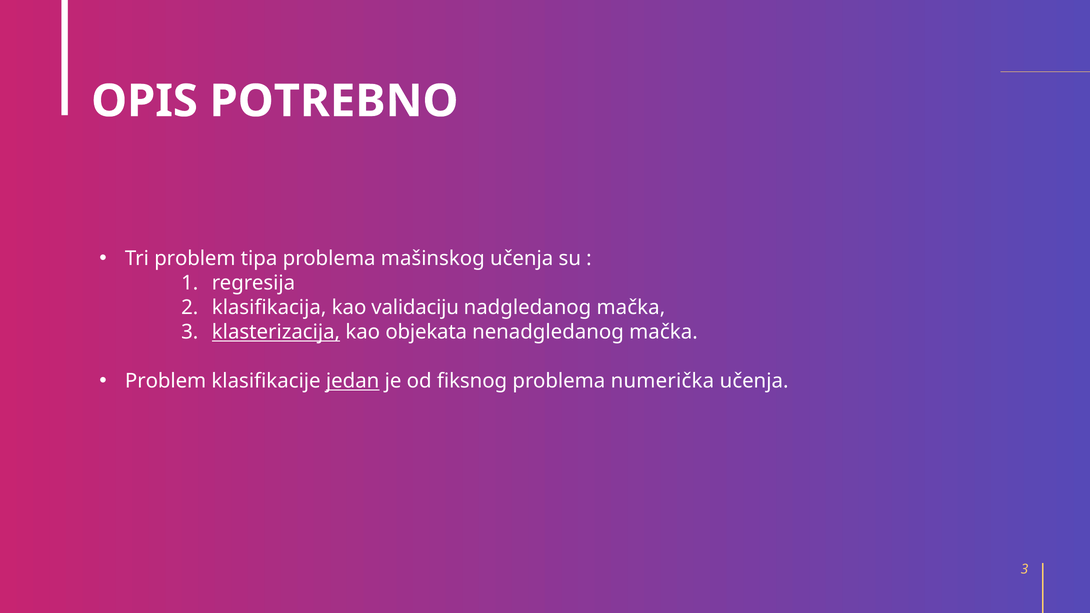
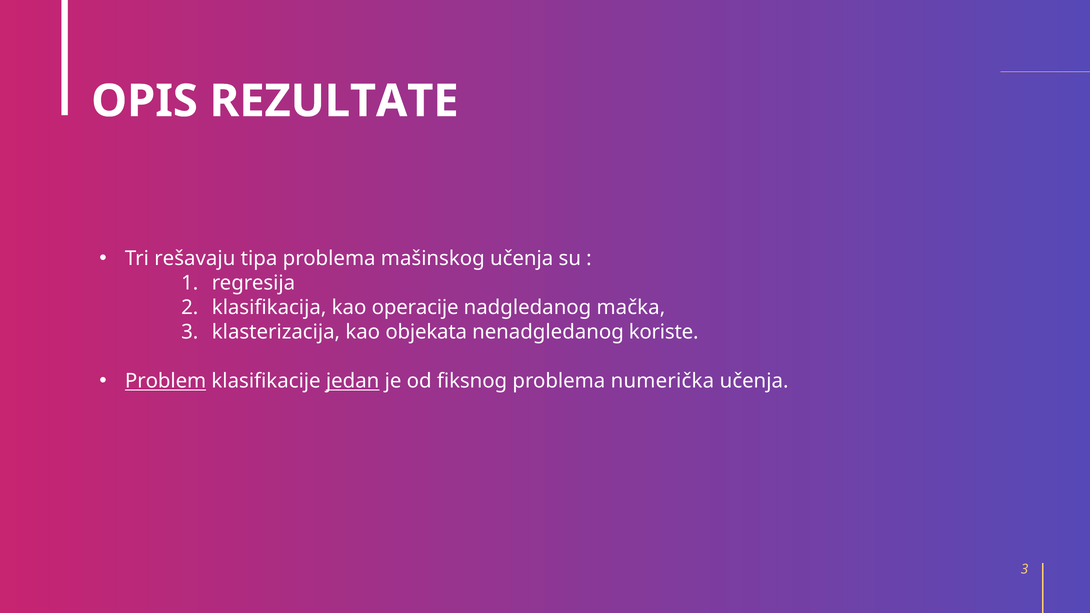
POTREBNO: POTREBNO -> REZULTATE
Tri problem: problem -> rešavaju
validaciju: validaciju -> operacije
klasterizacija underline: present -> none
nenadgledanog mačka: mačka -> koriste
Problem at (166, 381) underline: none -> present
